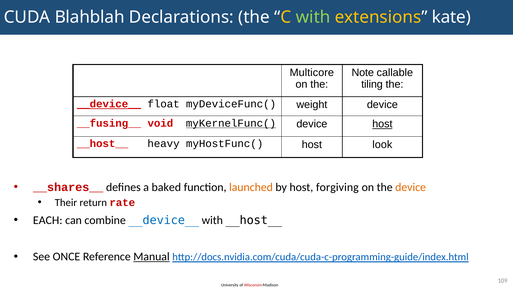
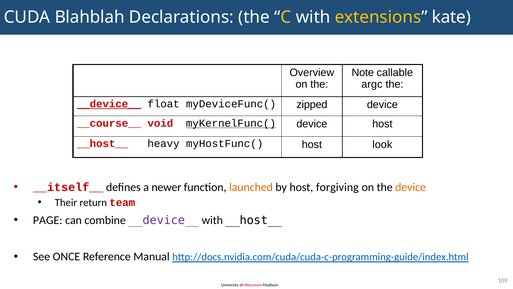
with at (313, 17) colour: light green -> white
Multicore: Multicore -> Overview
tiling: tiling -> argc
weight: weight -> zipped
__fusing__: __fusing__ -> __course__
host at (382, 124) underline: present -> none
__shares__: __shares__ -> __itself__
baked: baked -> newer
rate: rate -> team
EACH: EACH -> PAGE
__device__ at (164, 220) colour: blue -> purple
Manual underline: present -> none
